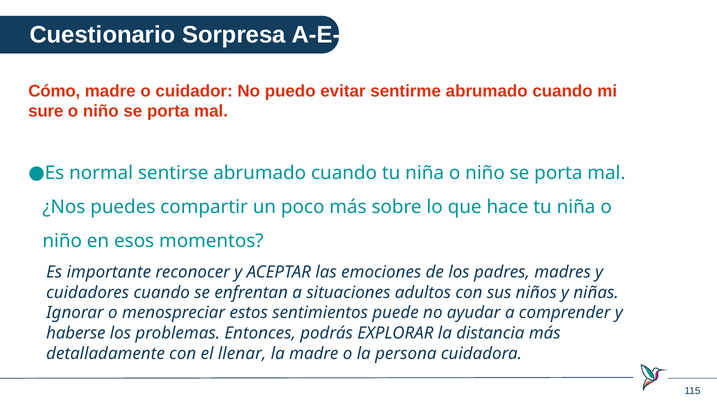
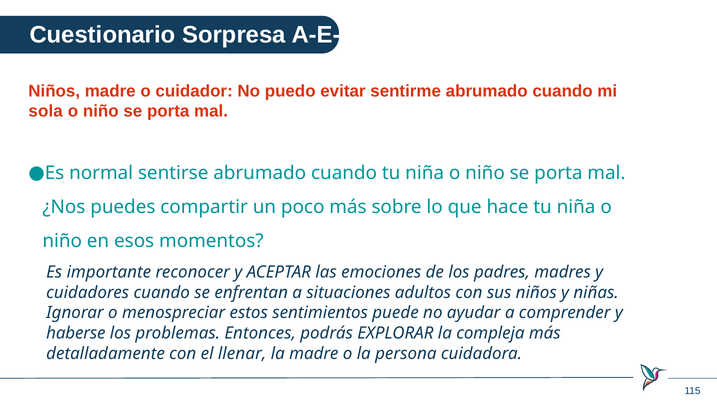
Cómo at (54, 91): Cómo -> Niños
sure: sure -> sola
distancia: distancia -> compleja
